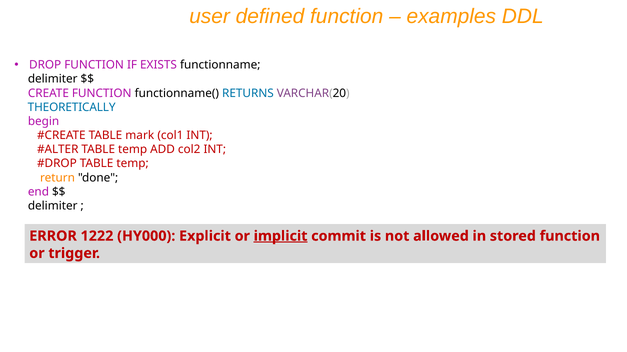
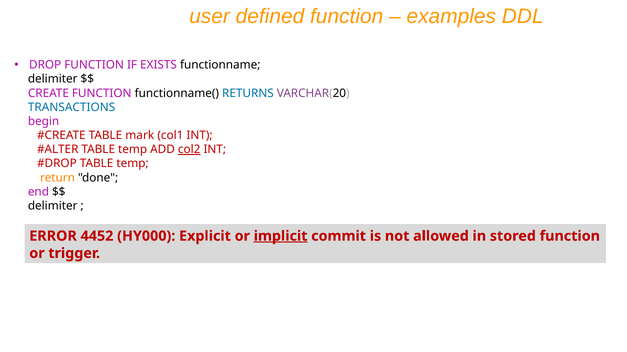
THEORETICALLY: THEORETICALLY -> TRANSACTIONS
col2 underline: none -> present
1222: 1222 -> 4452
